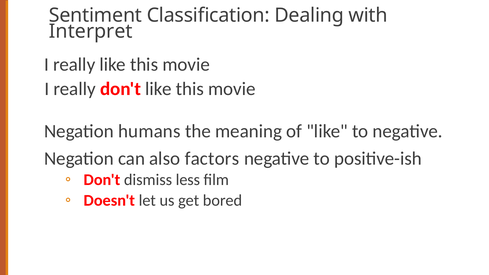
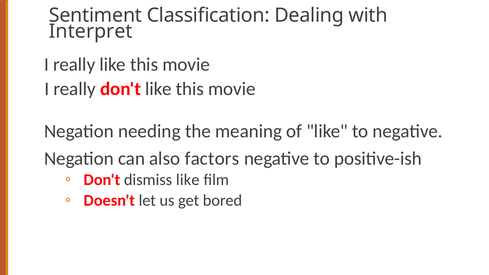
humans: humans -> needing
dismiss less: less -> like
